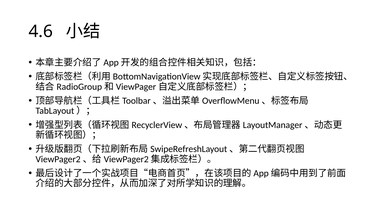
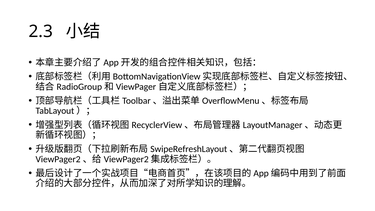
4.6: 4.6 -> 2.3
